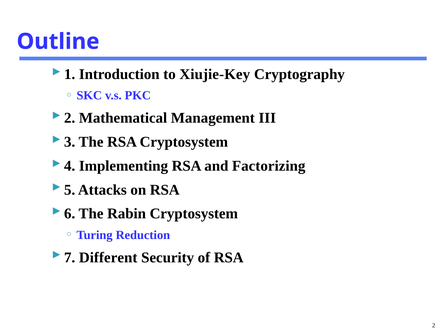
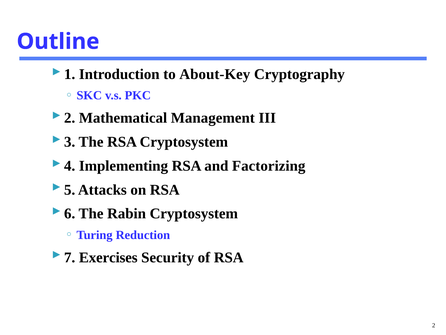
Xiujie-Key: Xiujie-Key -> About-Key
Different: Different -> Exercises
